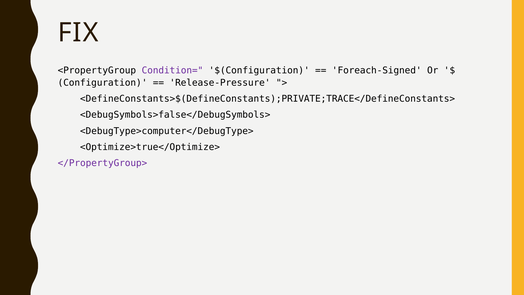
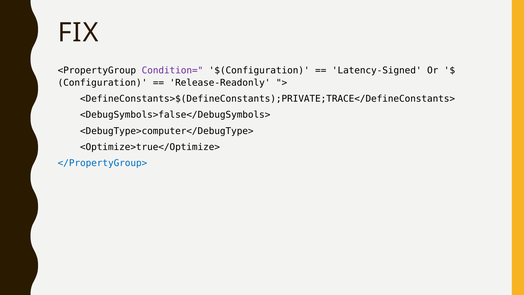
Foreach-Signed: Foreach-Signed -> Latency-Signed
Release-Pressure: Release-Pressure -> Release-Readonly
</PropertyGroup> colour: purple -> blue
